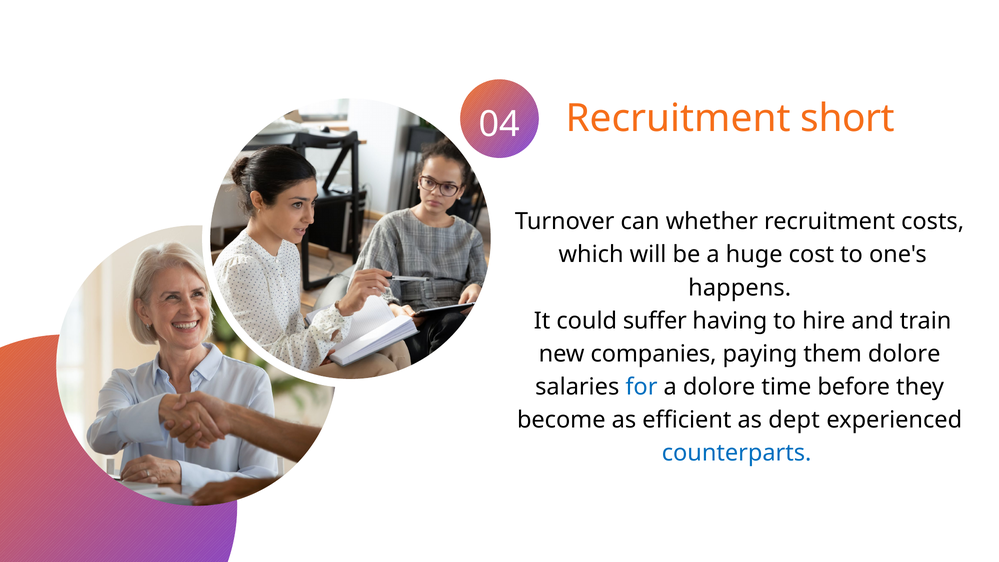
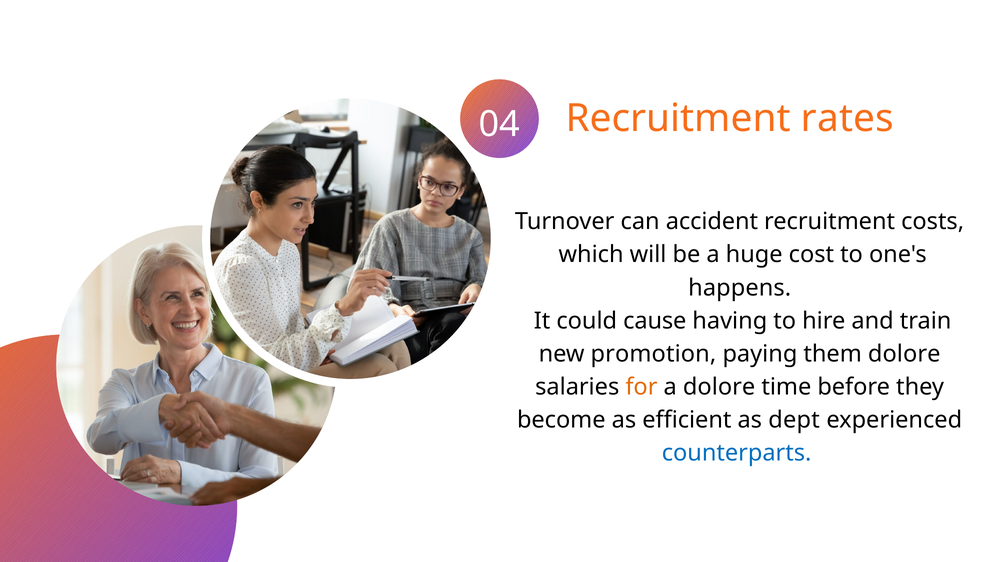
short: short -> rates
whether: whether -> accident
suffer: suffer -> cause
companies: companies -> promotion
for colour: blue -> orange
